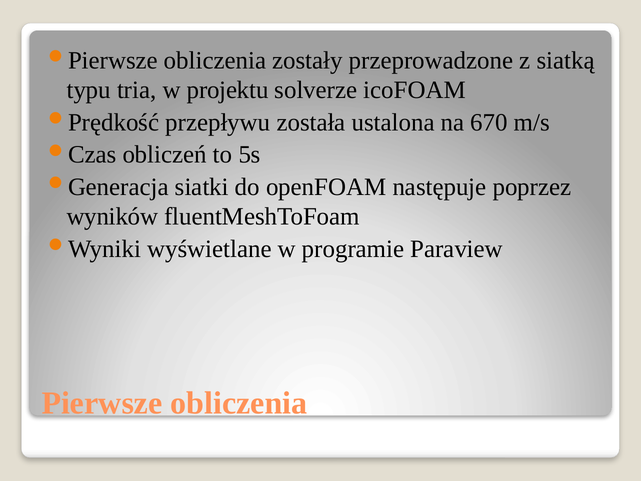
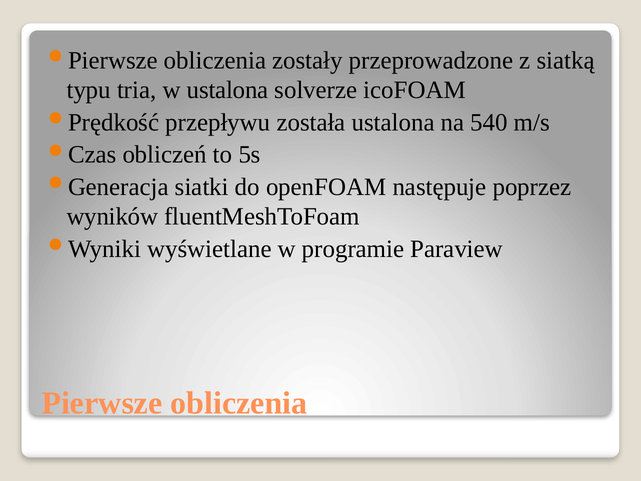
w projektu: projektu -> ustalona
670: 670 -> 540
